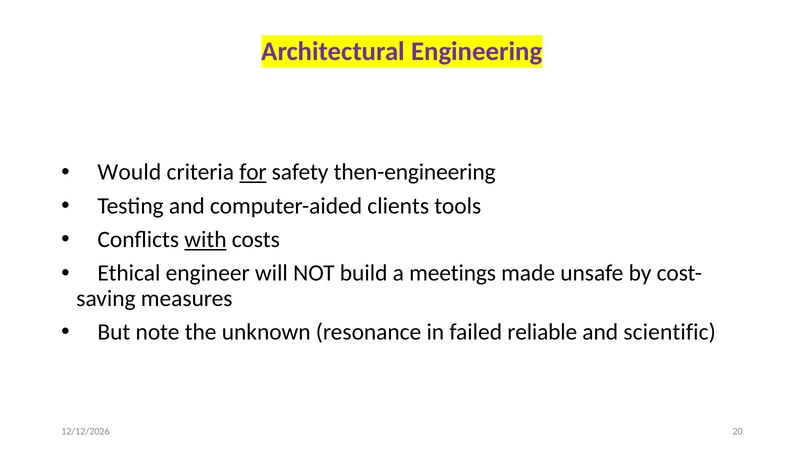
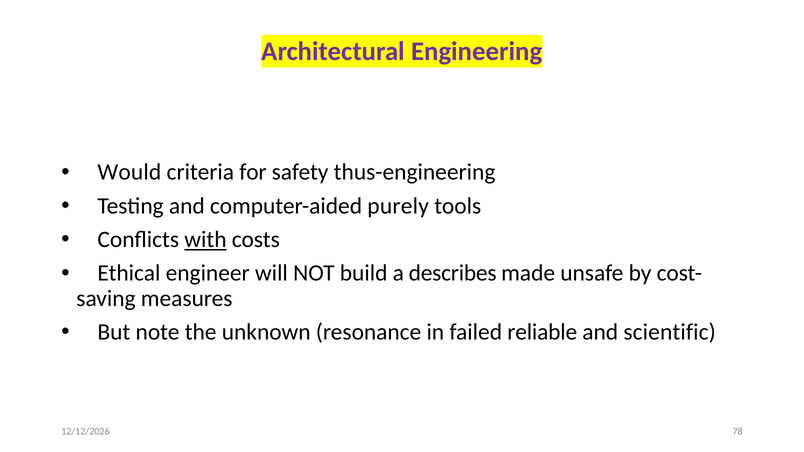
for underline: present -> none
then-engineering: then-engineering -> thus-engineering
clients: clients -> purely
meetings: meetings -> describes
20: 20 -> 78
